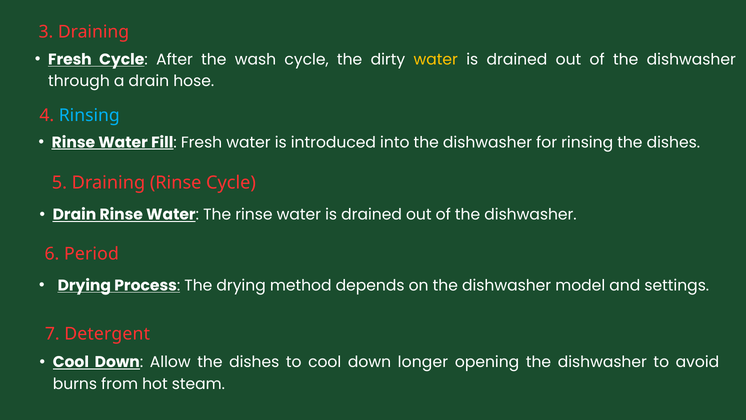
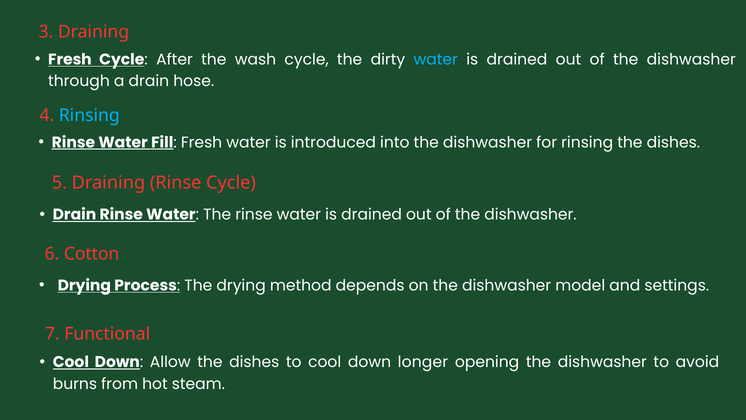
water at (436, 59) colour: yellow -> light blue
Period: Period -> Cotton
Detergent: Detergent -> Functional
